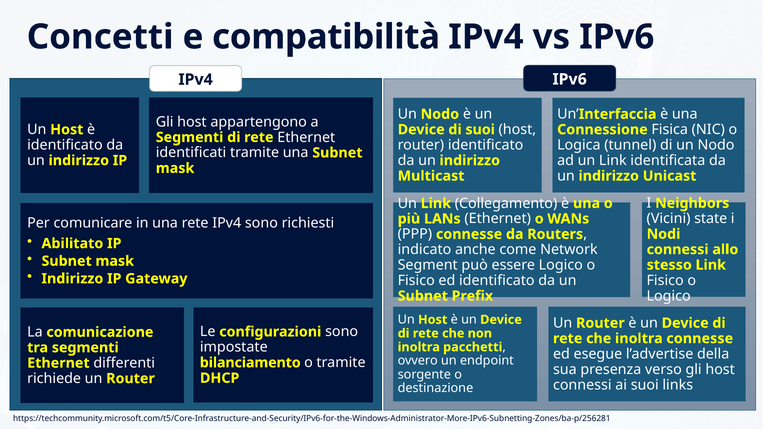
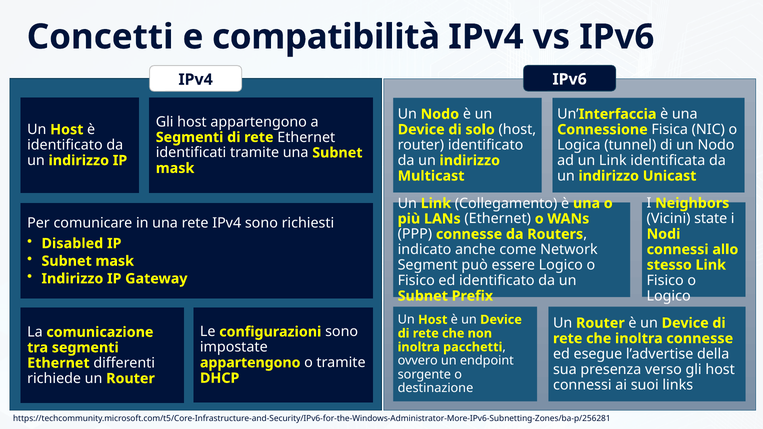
di suoi: suoi -> solo
Abilitato: Abilitato -> Disabled
bilanciamento at (250, 363): bilanciamento -> appartengono
